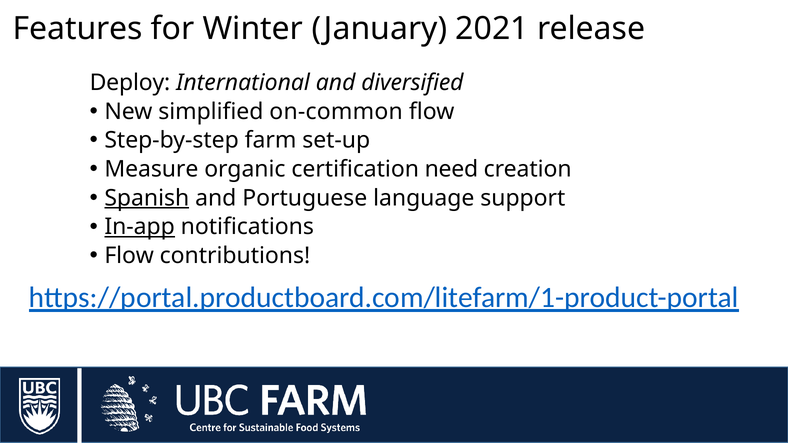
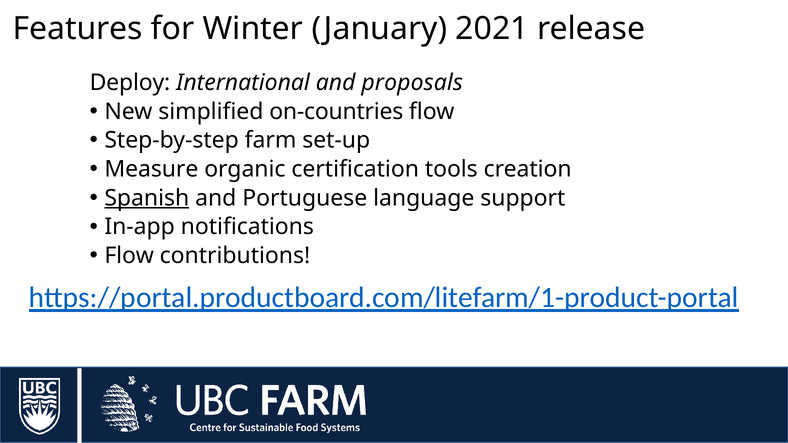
diversified: diversified -> proposals
on-common: on-common -> on-countries
need: need -> tools
In-app underline: present -> none
